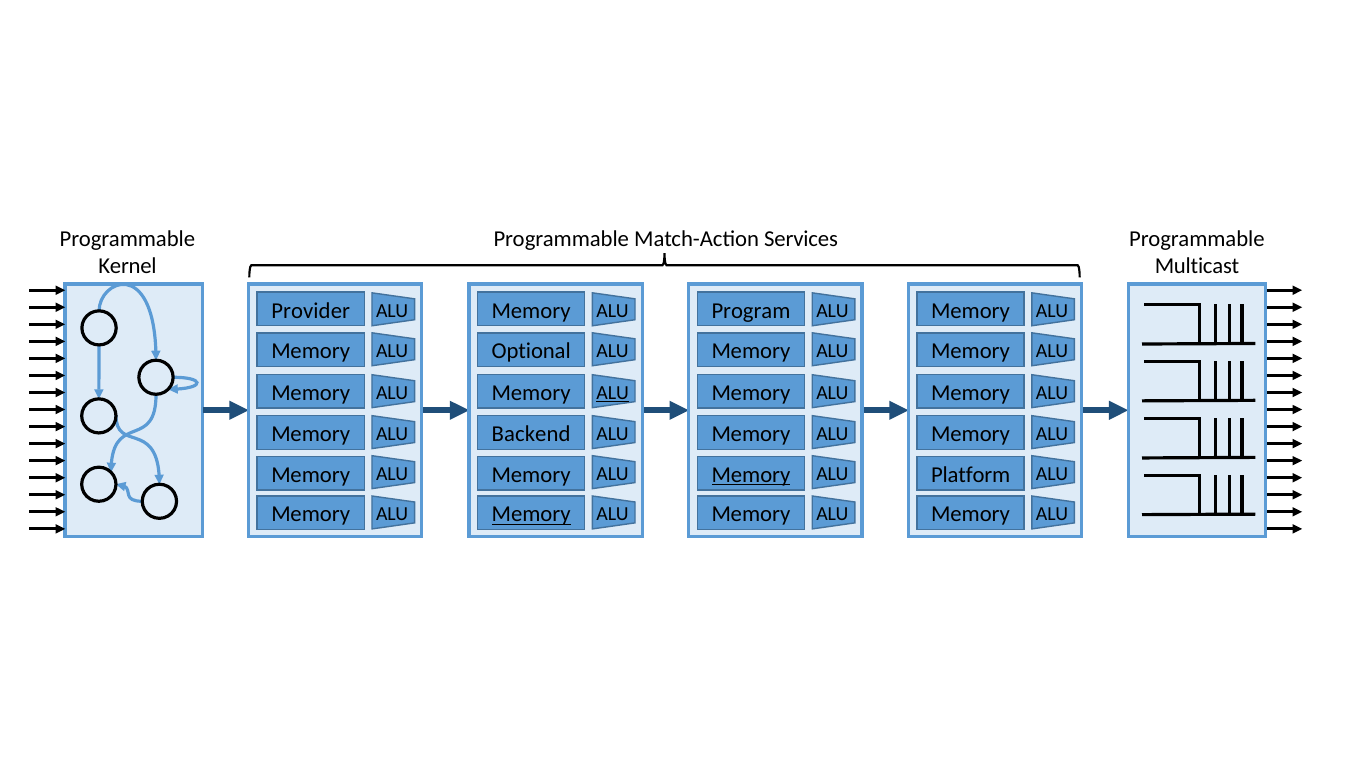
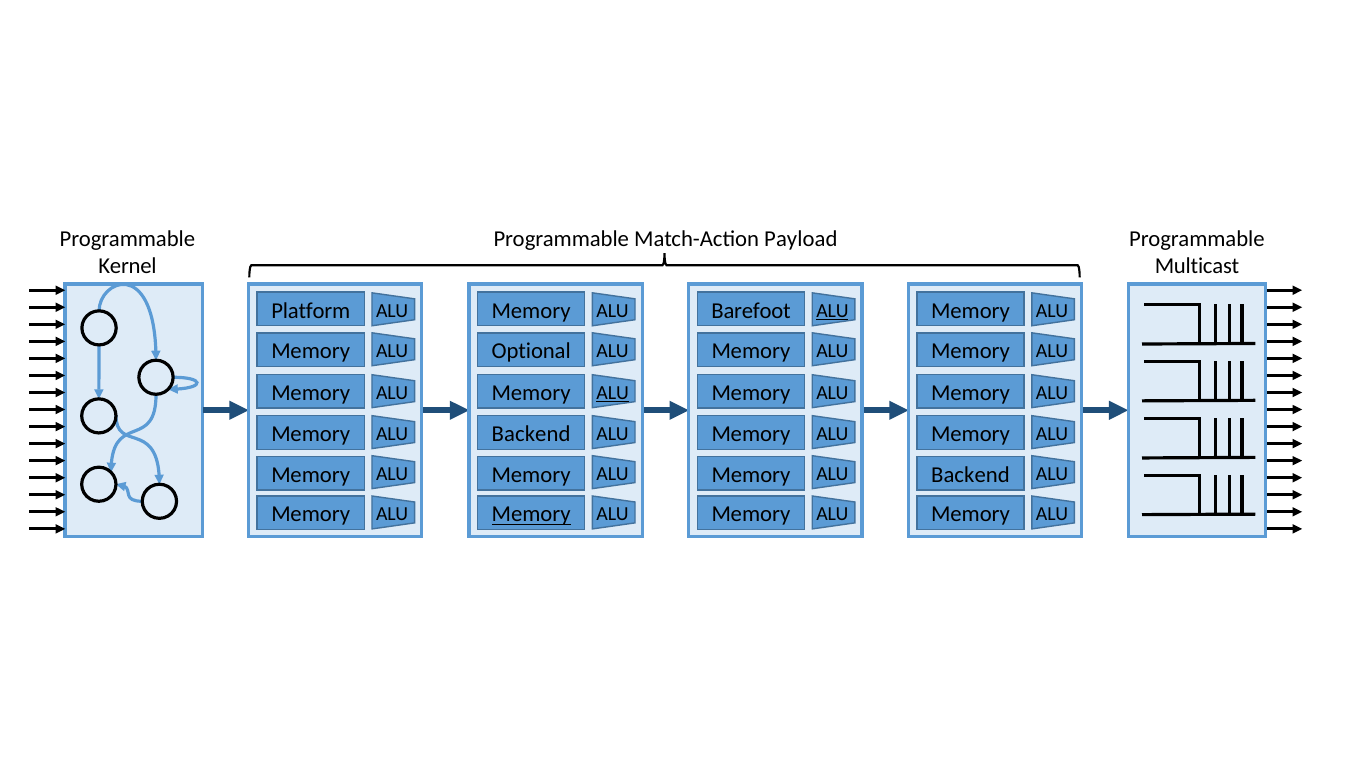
Services: Services -> Payload
Provider: Provider -> Platform
Program: Program -> Barefoot
ALU at (832, 311) underline: none -> present
Memory at (751, 475) underline: present -> none
Platform at (971, 475): Platform -> Backend
